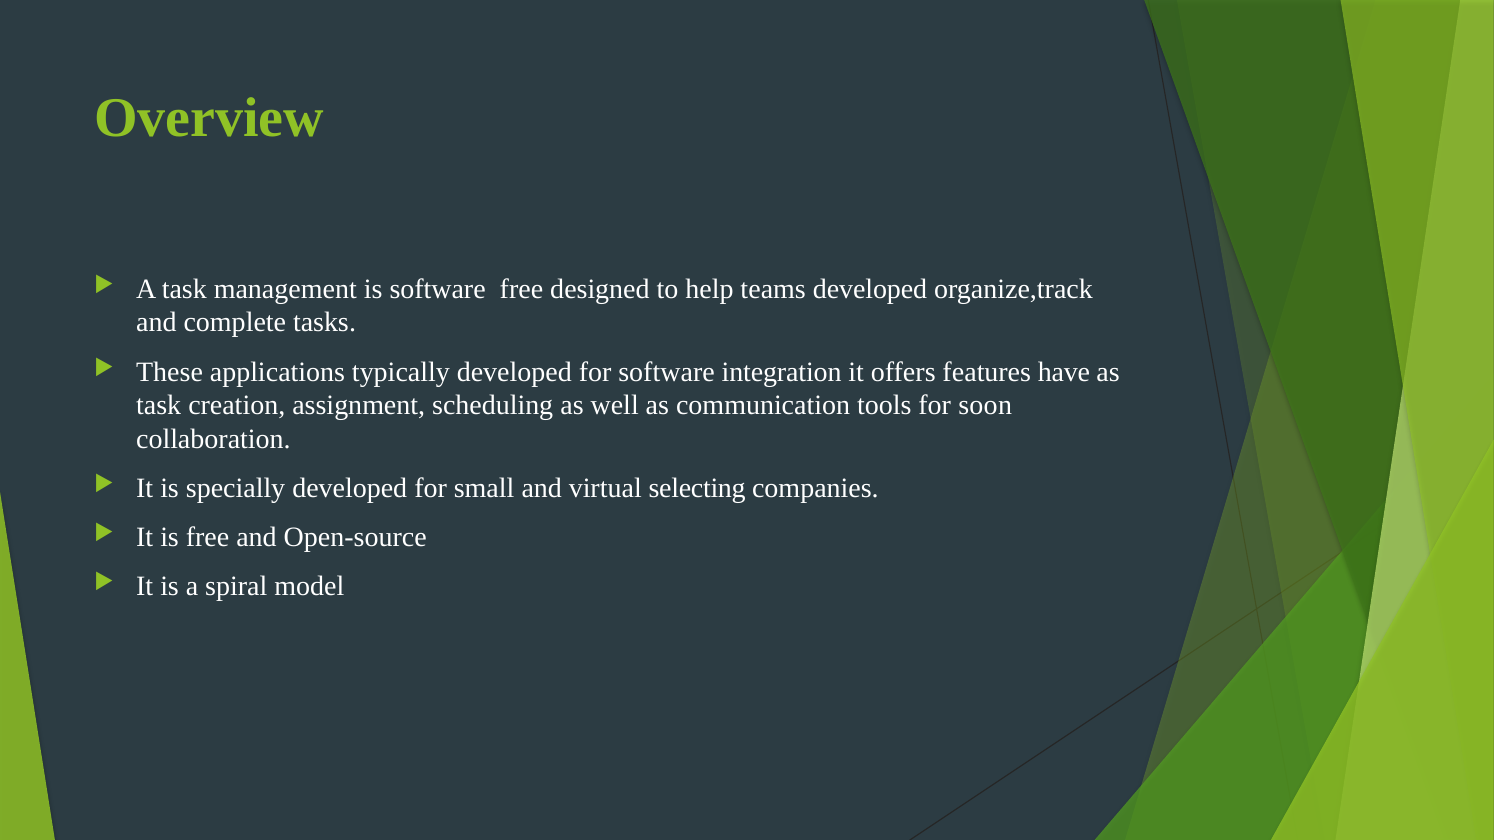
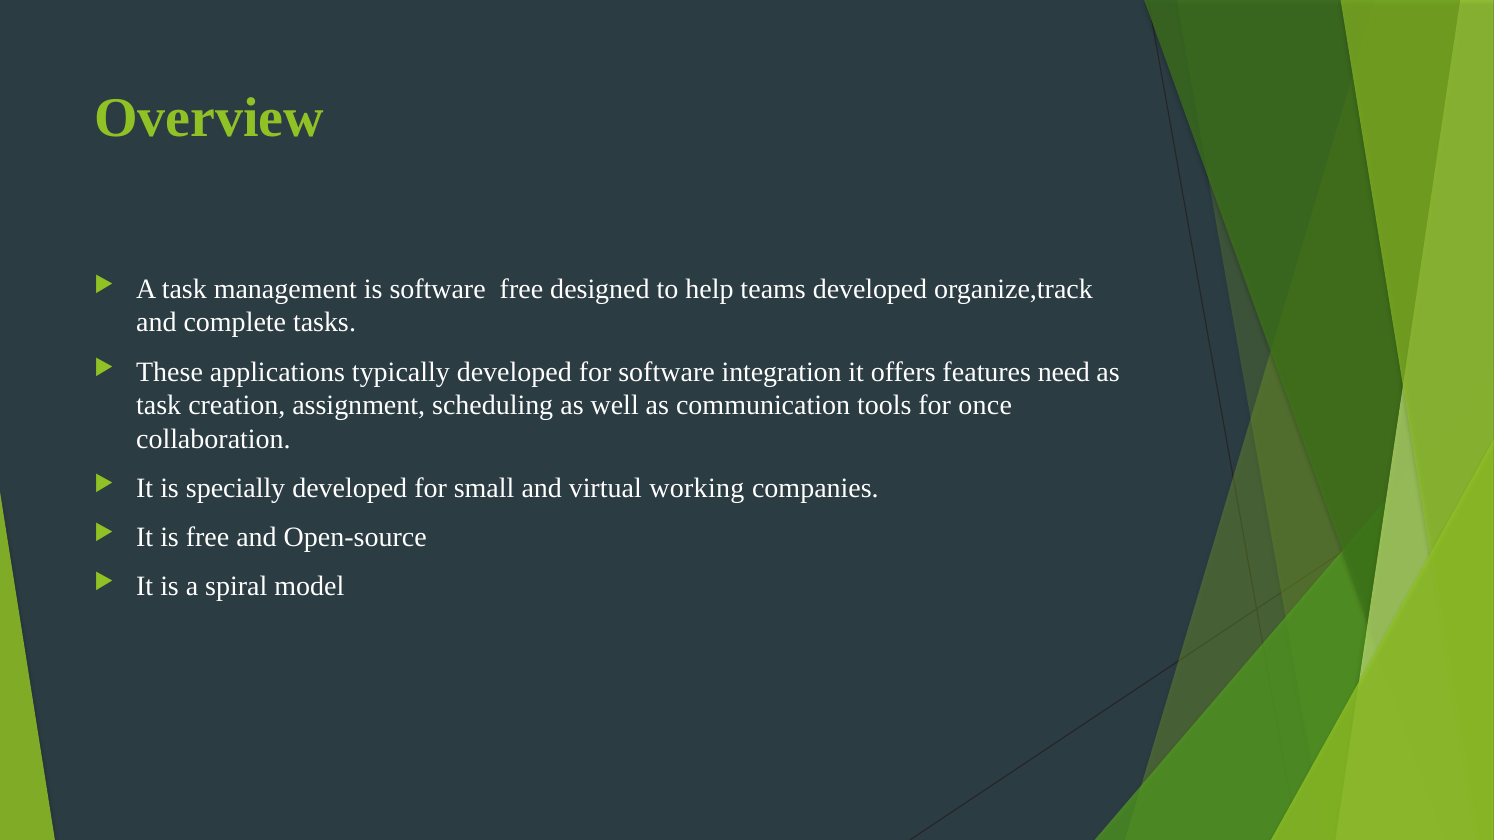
have: have -> need
soon: soon -> once
selecting: selecting -> working
